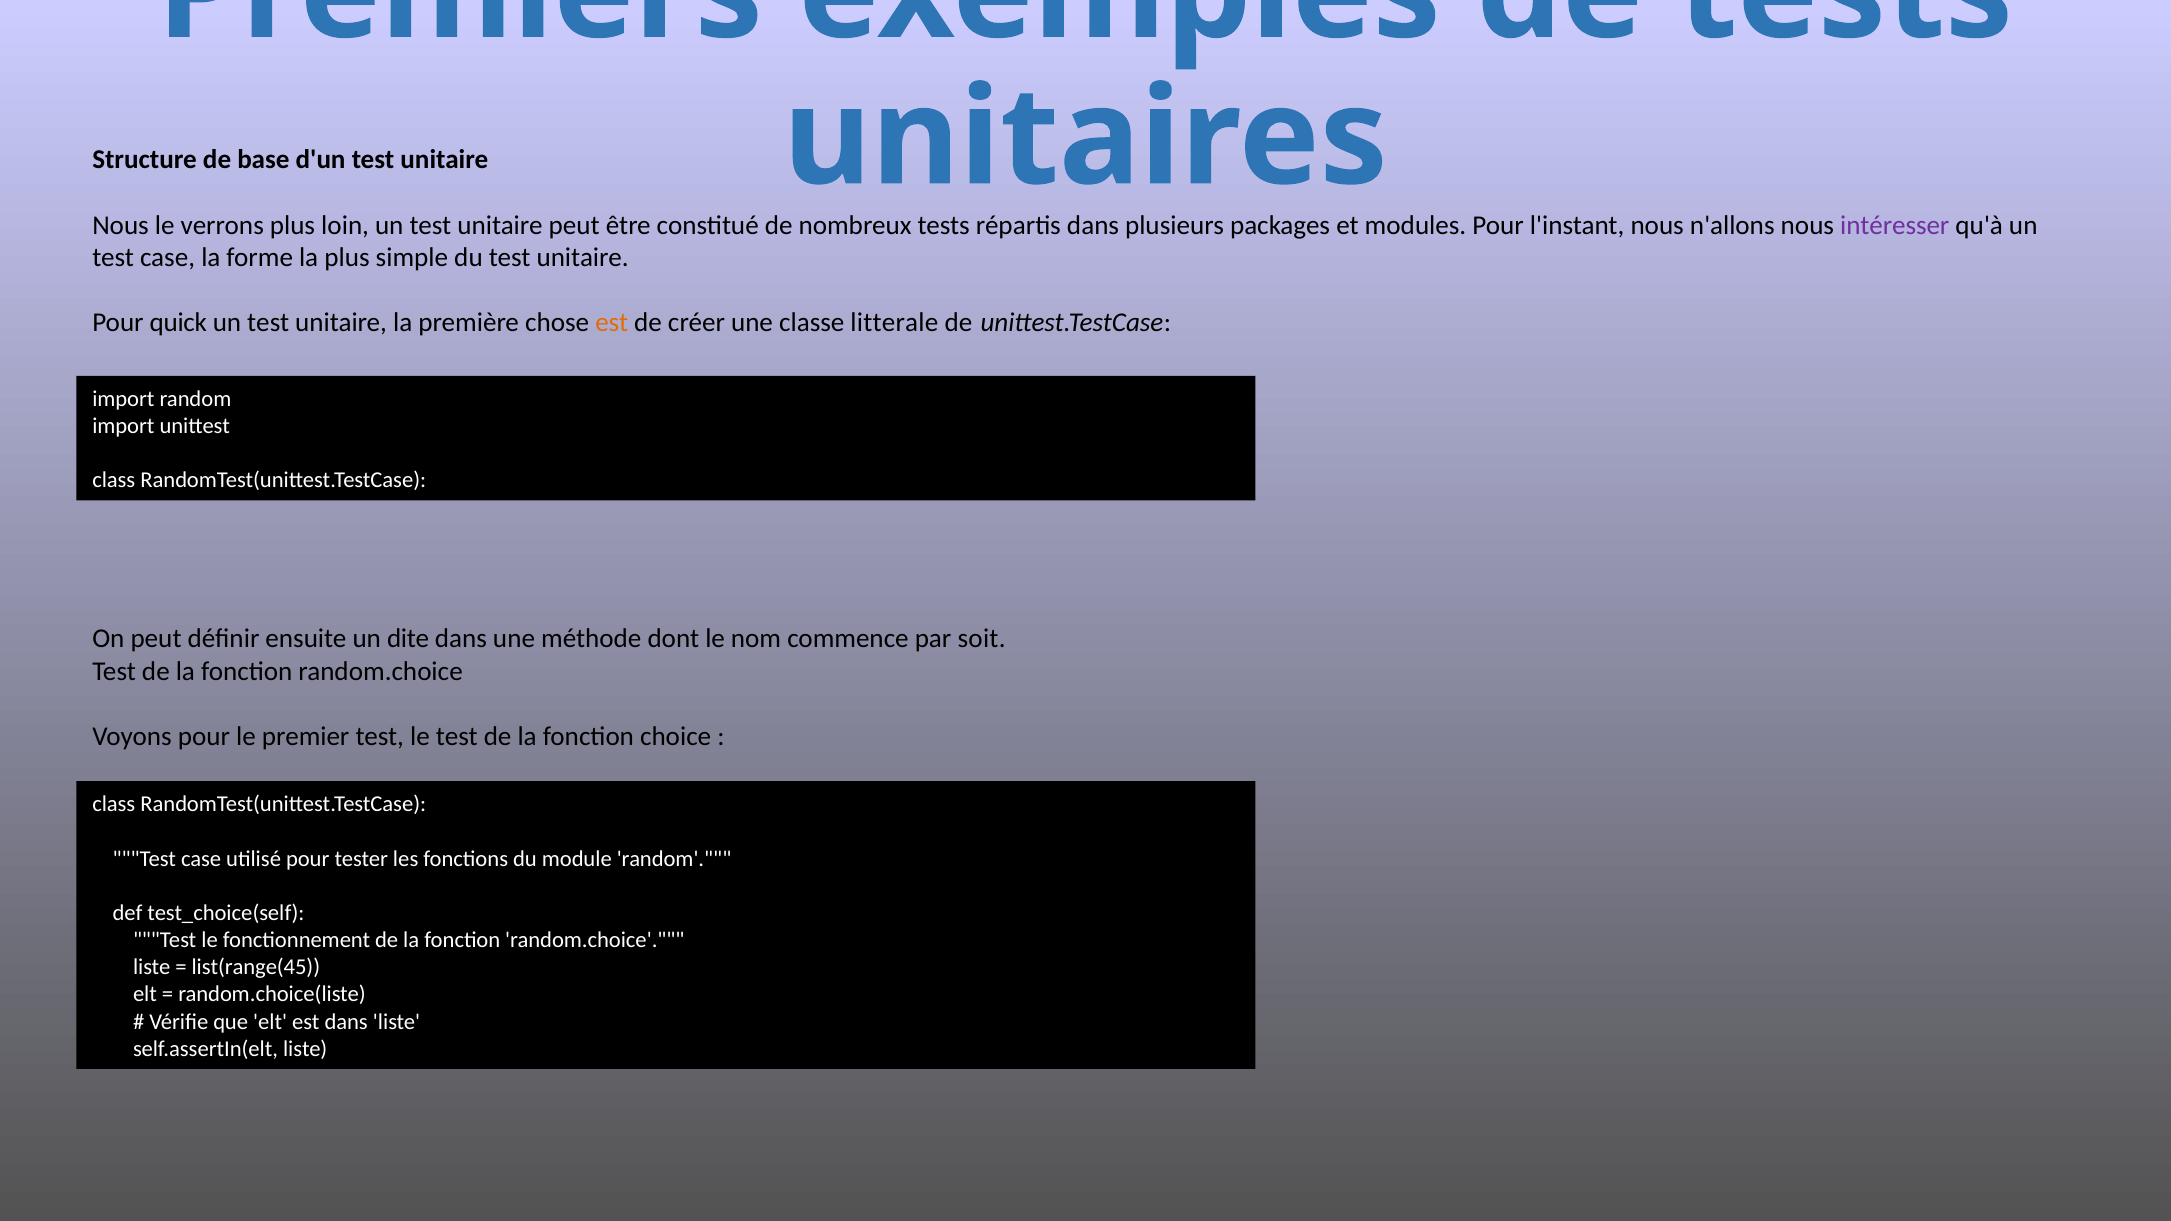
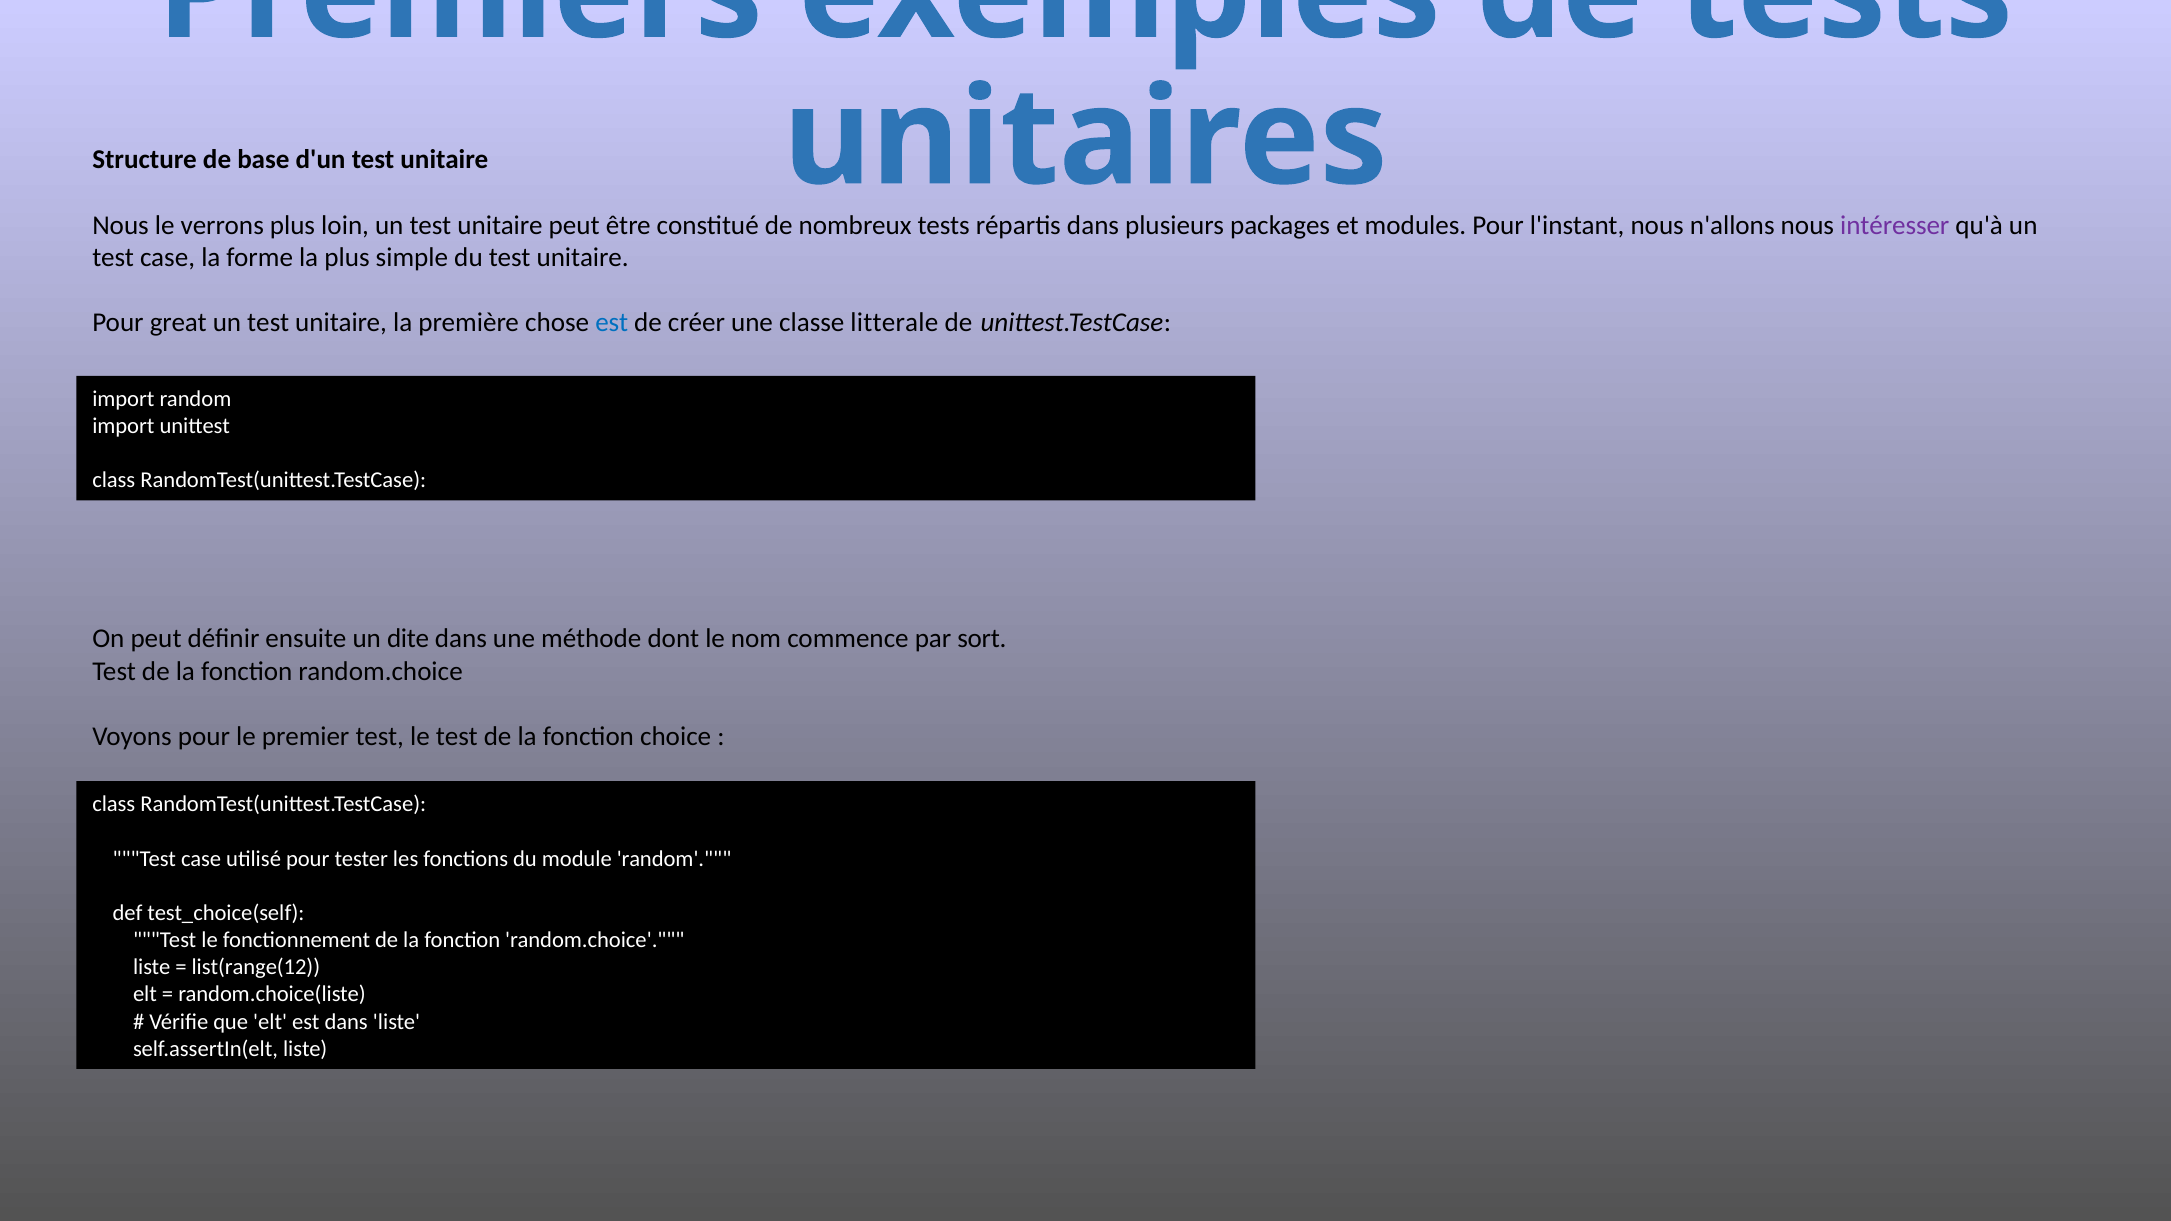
quick: quick -> great
est at (612, 323) colour: orange -> blue
soit: soit -> sort
list(range(45: list(range(45 -> list(range(12
